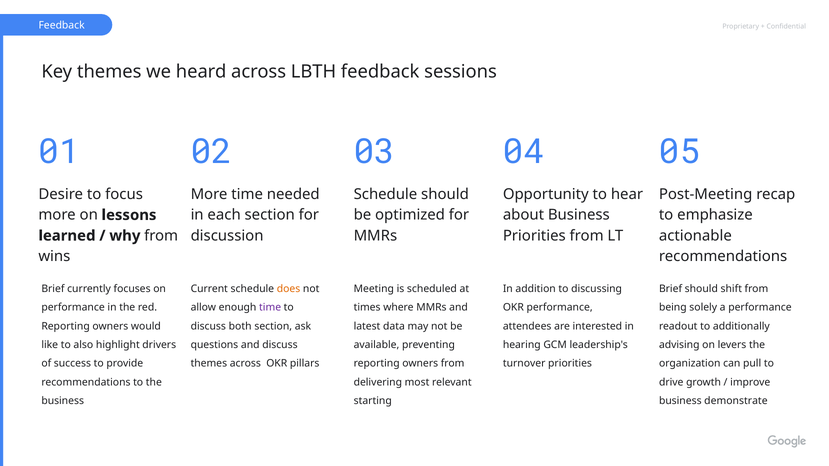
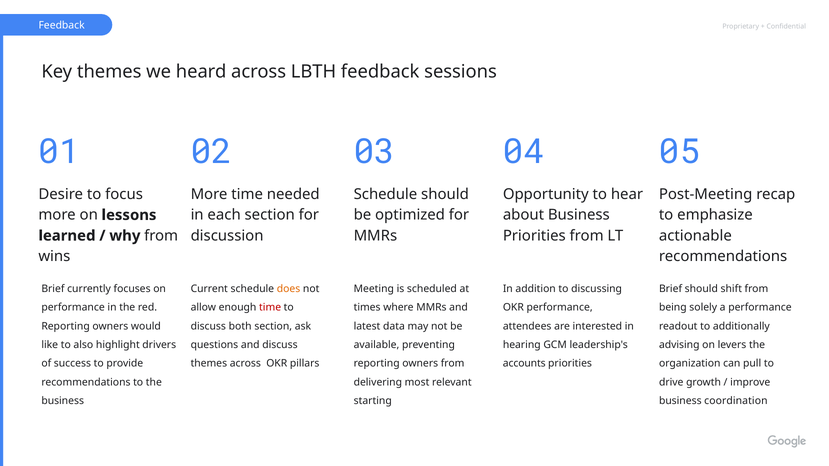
time at (270, 308) colour: purple -> red
turnover: turnover -> accounts
demonstrate: demonstrate -> coordination
